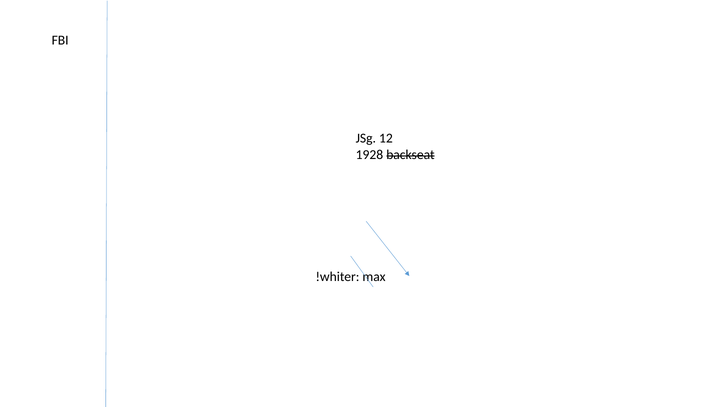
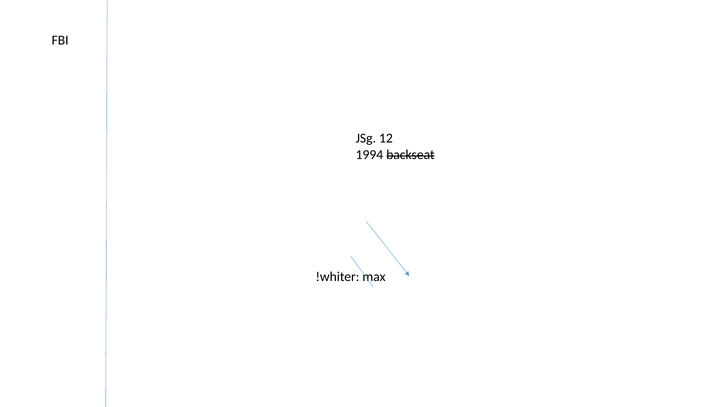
1928: 1928 -> 1994
